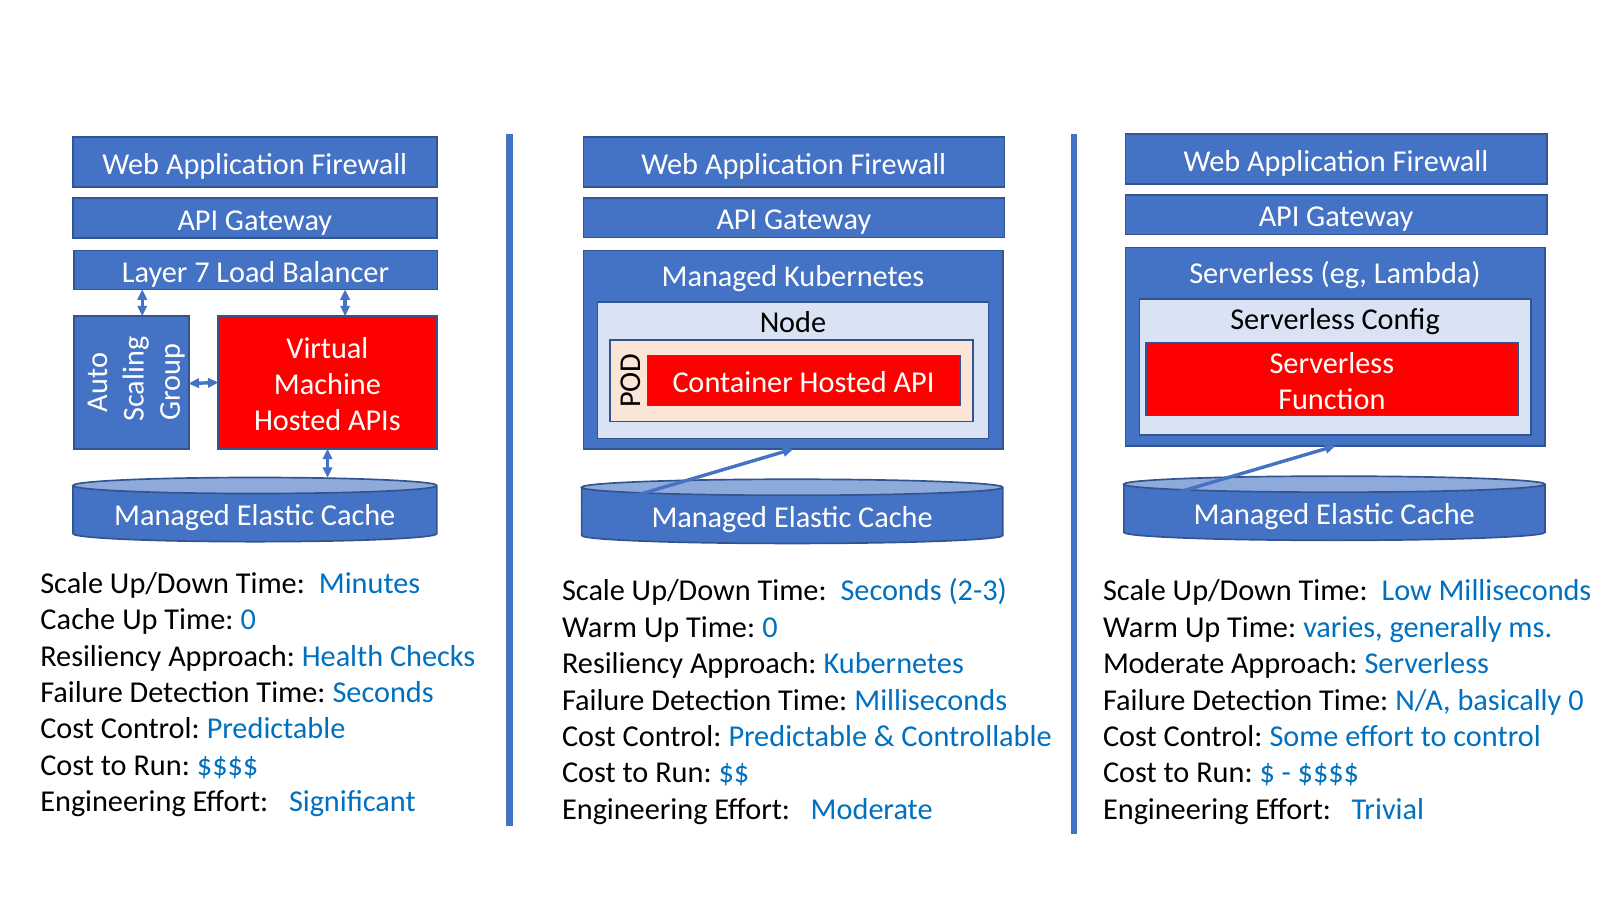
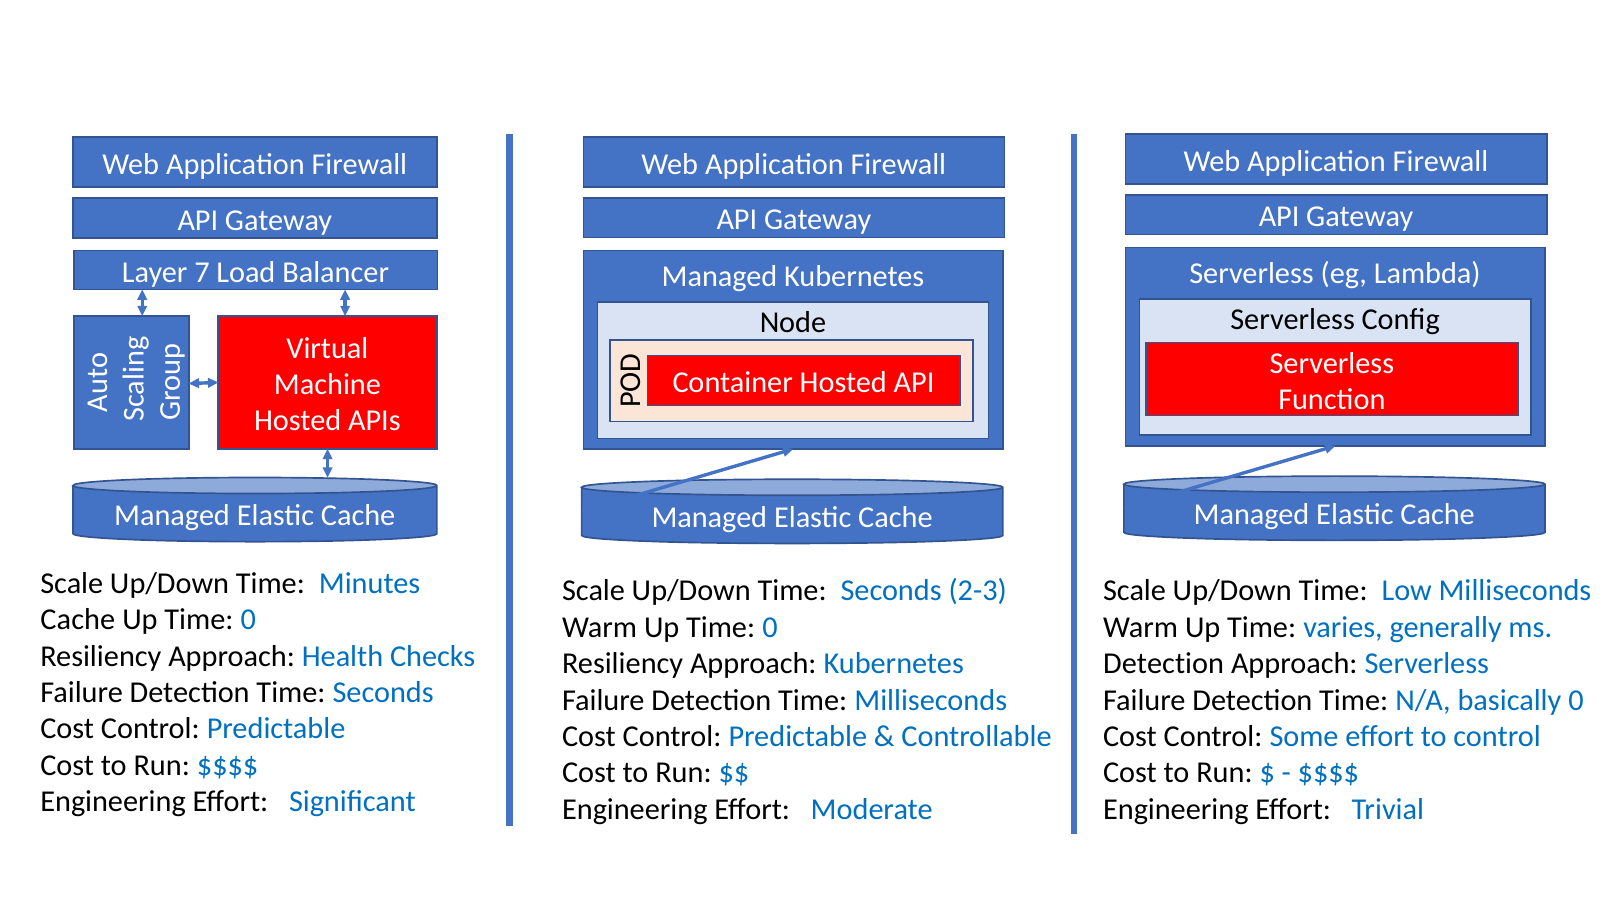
Moderate at (1164, 664): Moderate -> Detection
